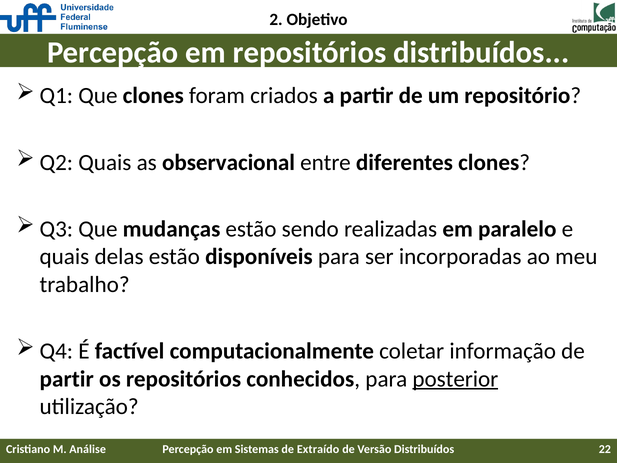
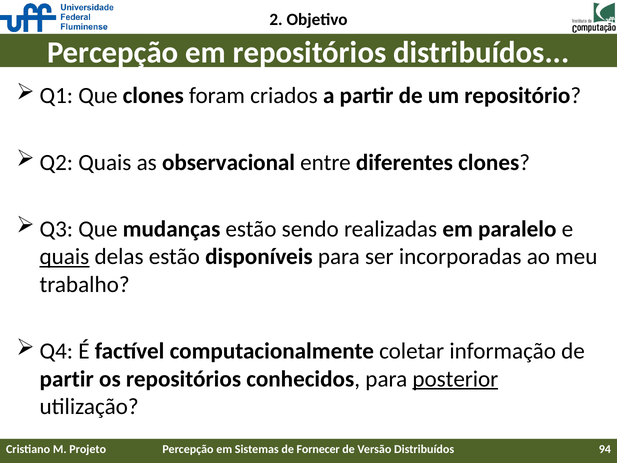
quais at (64, 257) underline: none -> present
Análise: Análise -> Projeto
Extraído: Extraído -> Fornecer
22: 22 -> 94
